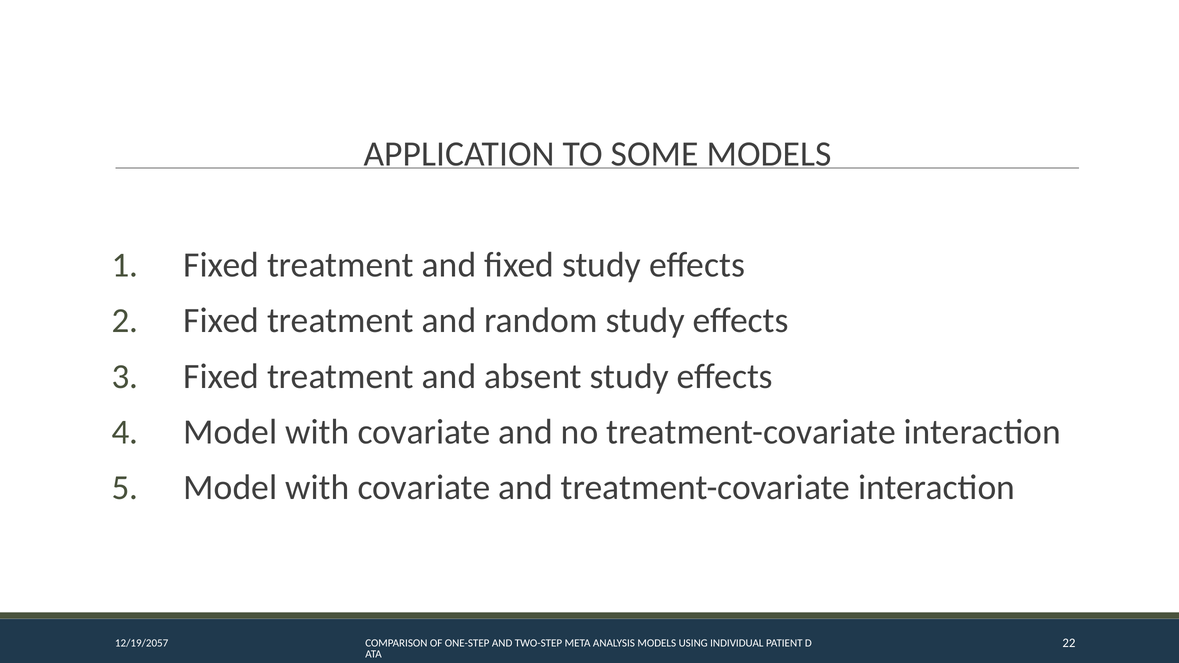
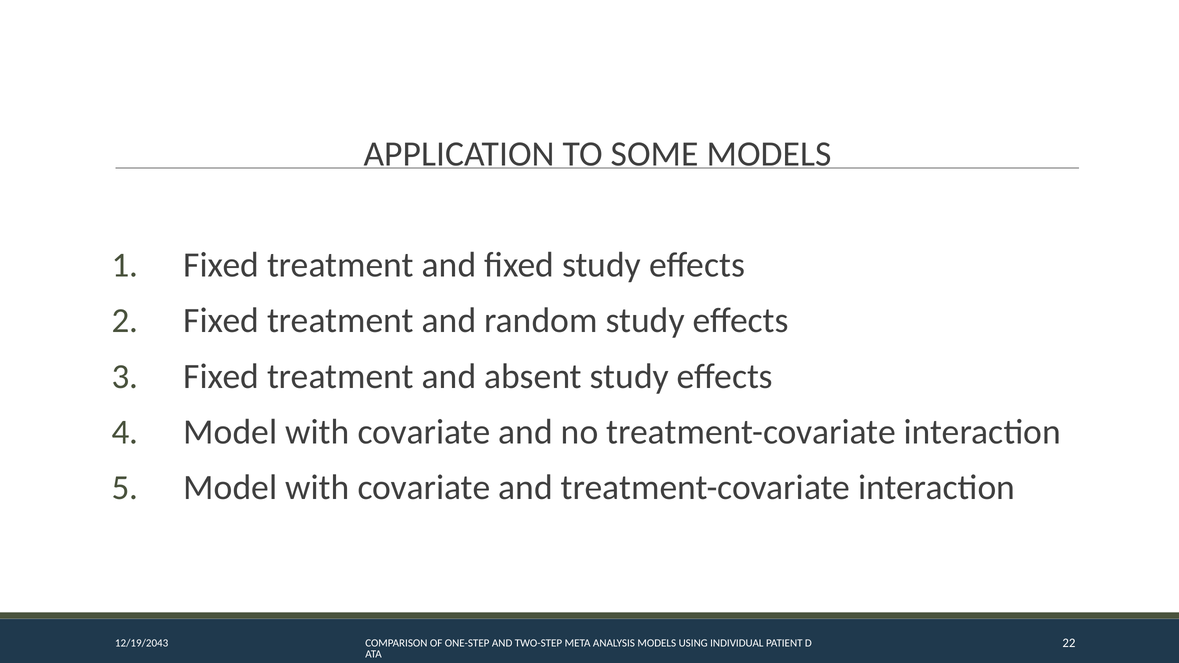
12/19/2057: 12/19/2057 -> 12/19/2043
